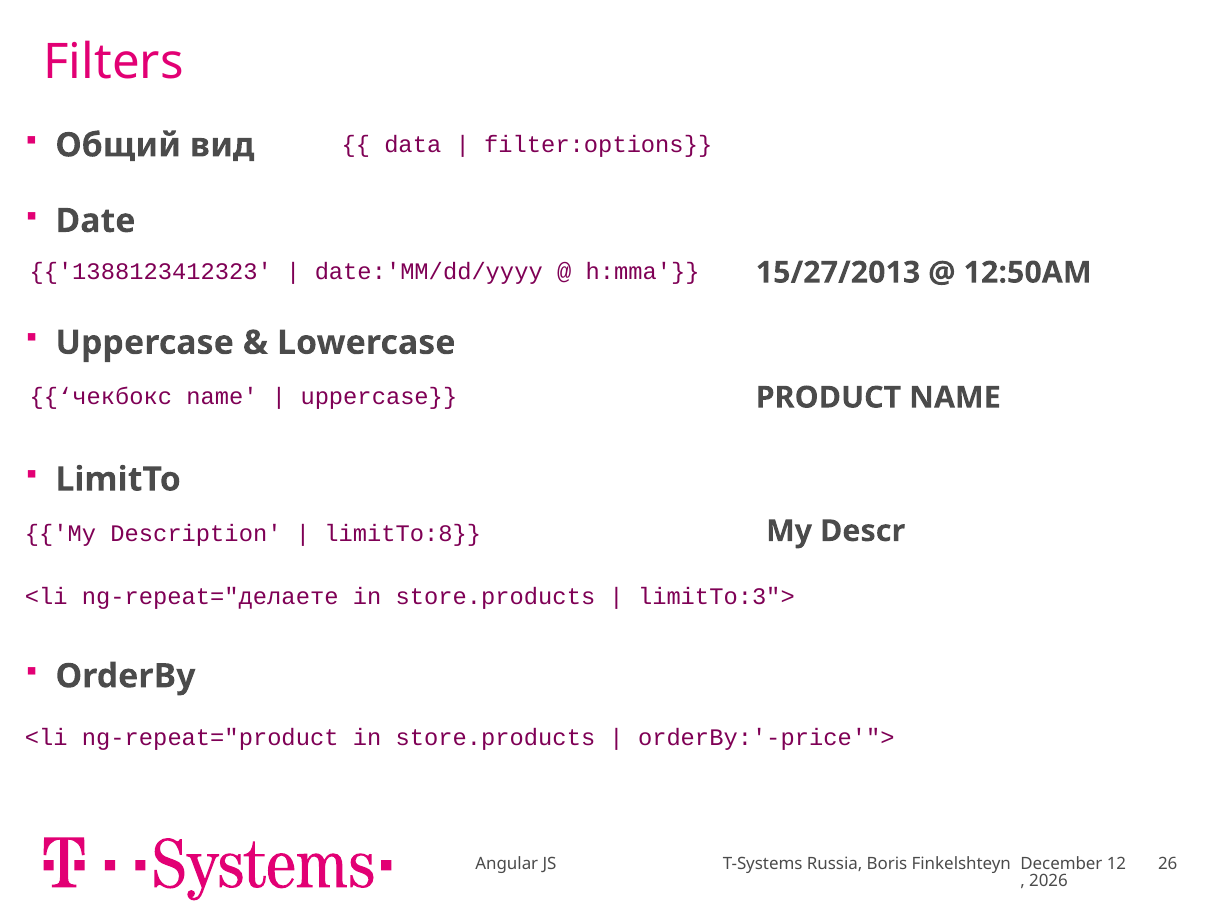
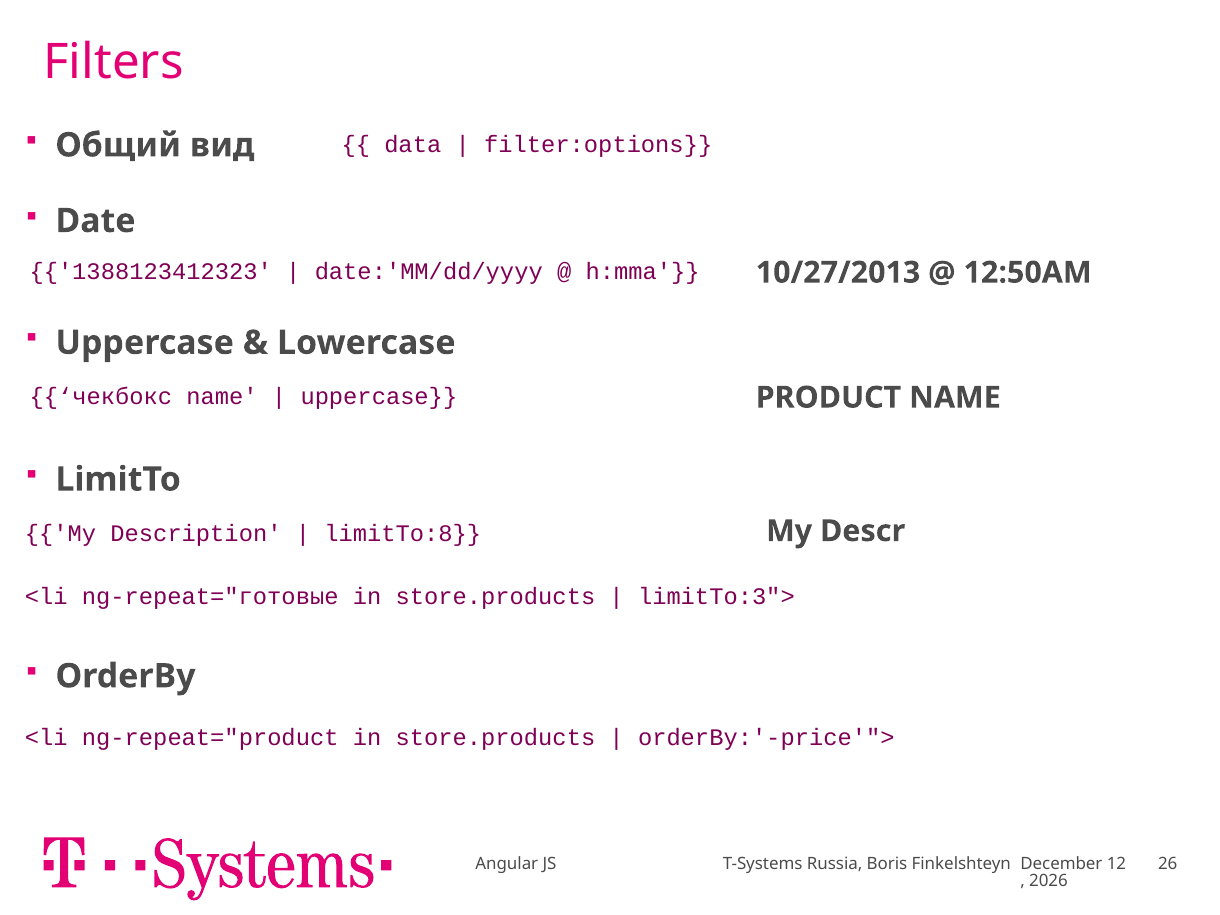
15/27/2013: 15/27/2013 -> 10/27/2013
ng-repeat="делаете: ng-repeat="делаете -> ng-repeat="готовые
